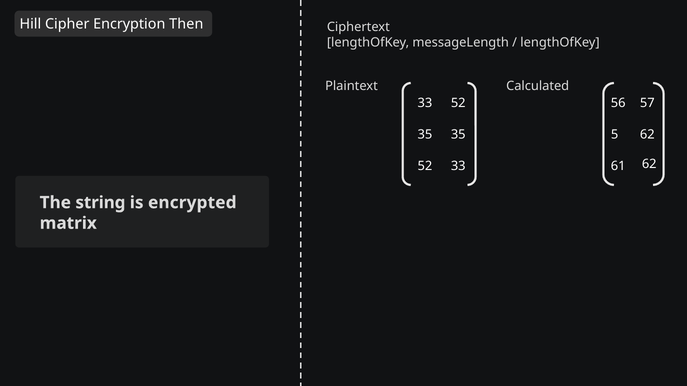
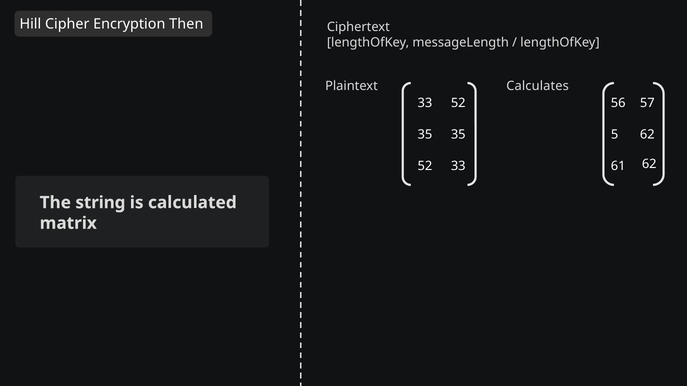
Calculated: Calculated -> Calculates
encrypted: encrypted -> calculated
